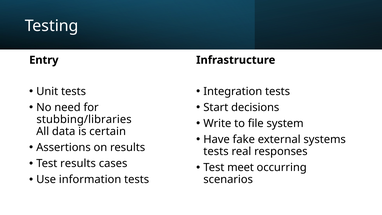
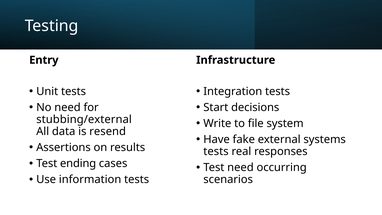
stubbing/libraries: stubbing/libraries -> stubbing/external
certain: certain -> resend
Test results: results -> ending
Test meet: meet -> need
